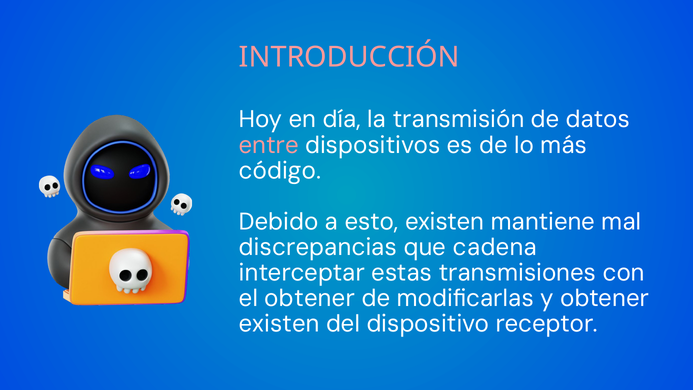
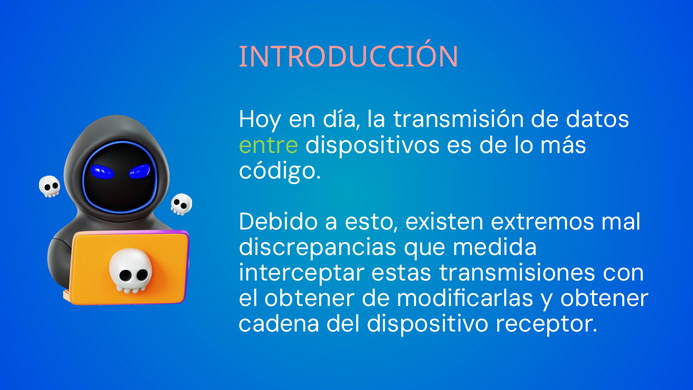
entre colour: pink -> light green
mantiene: mantiene -> extremos
cadena: cadena -> medida
existen at (279, 324): existen -> cadena
